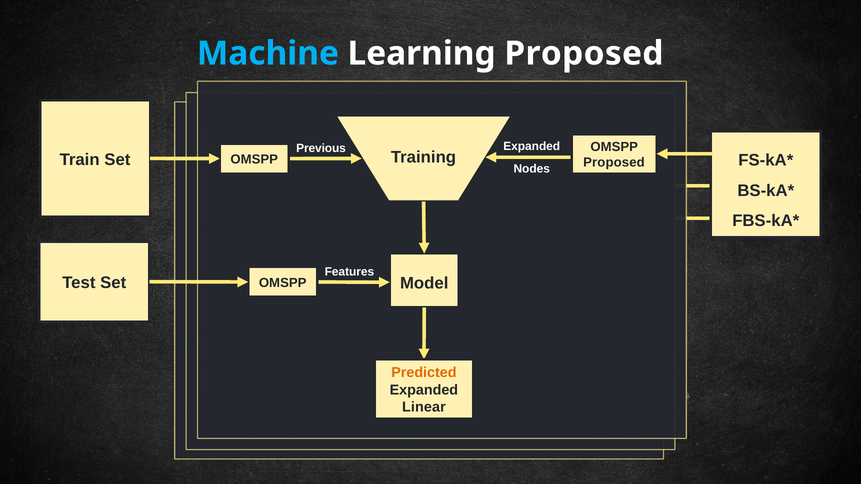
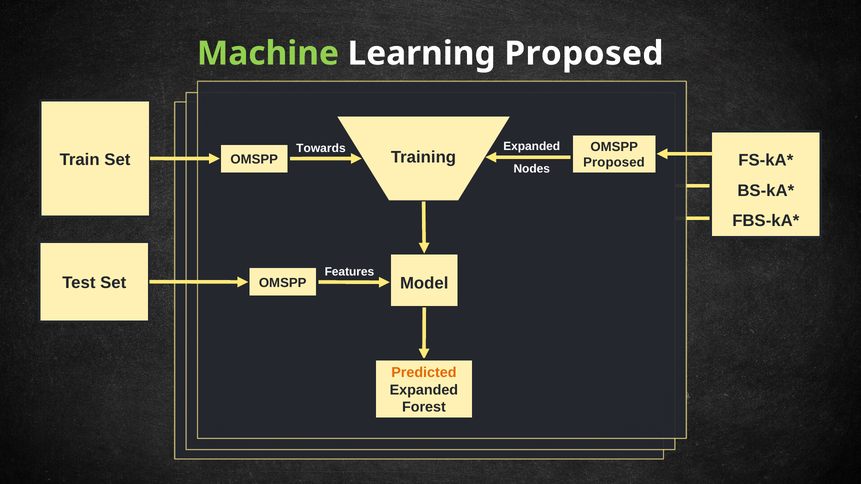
Machine colour: light blue -> light green
Previous: Previous -> Towards
Linear: Linear -> Forest
